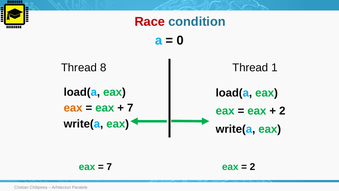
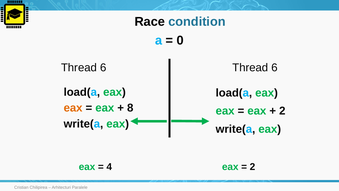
Race colour: red -> black
8 at (103, 67): 8 -> 6
1 at (274, 67): 1 -> 6
7 at (130, 108): 7 -> 8
7 at (109, 167): 7 -> 4
